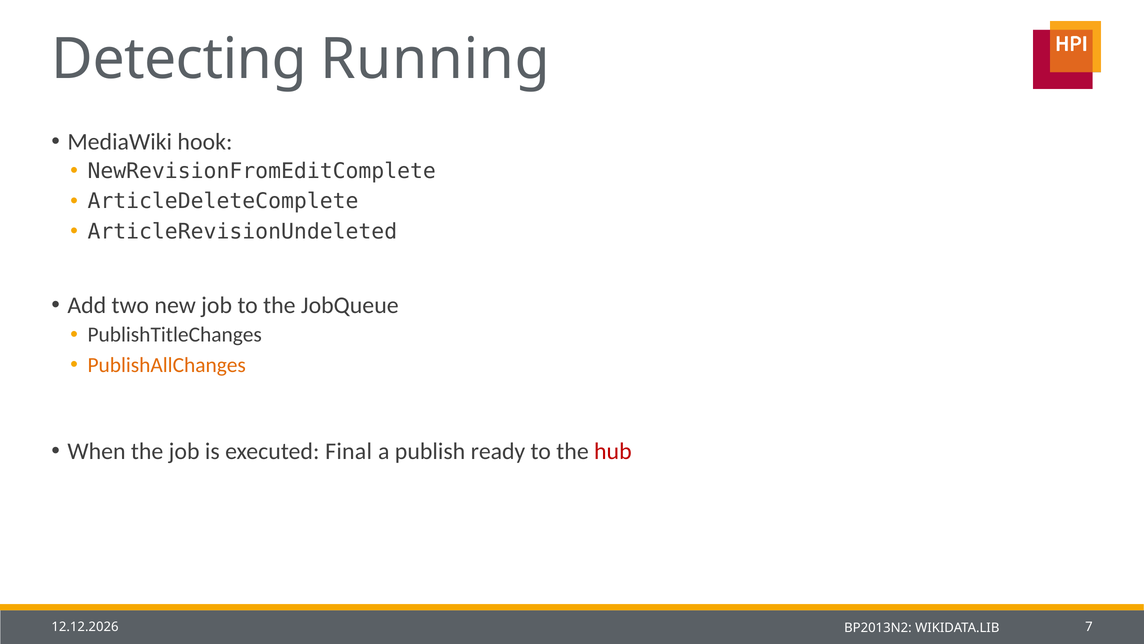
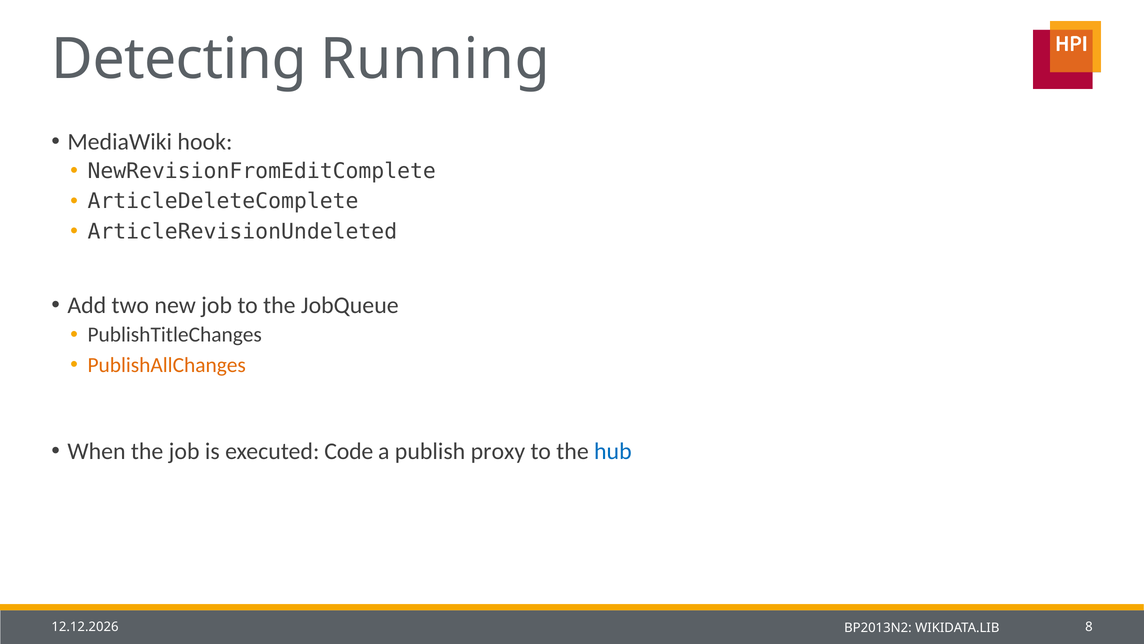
Final: Final -> Code
ready: ready -> proxy
hub colour: red -> blue
7: 7 -> 8
